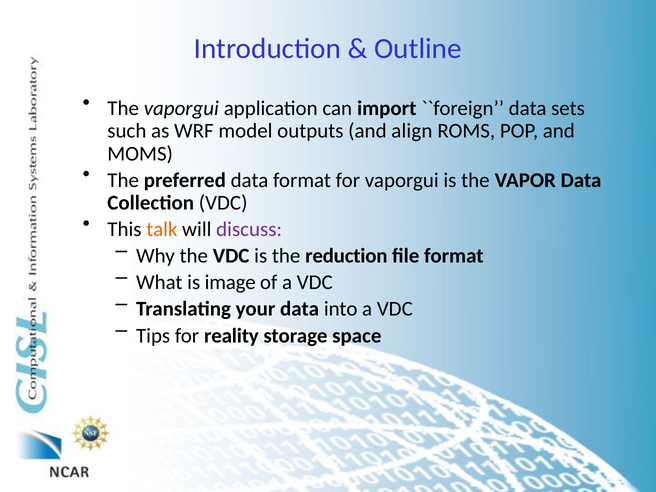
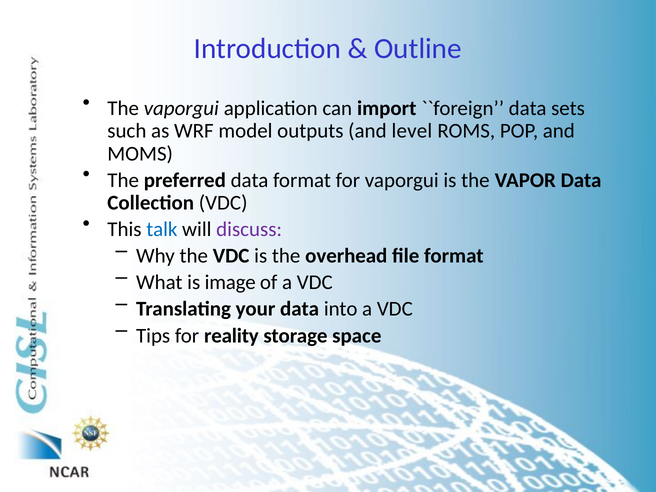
align: align -> level
talk colour: orange -> blue
reduction: reduction -> overhead
